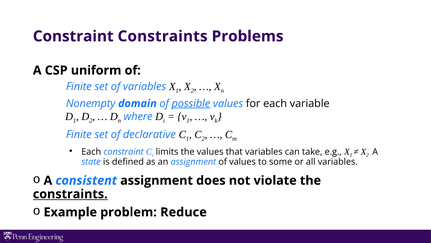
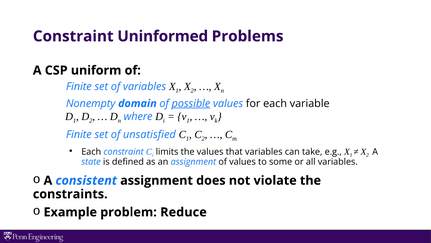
Constraint Constraints: Constraints -> Uninformed
declarative: declarative -> unsatisfied
constraints at (70, 194) underline: present -> none
